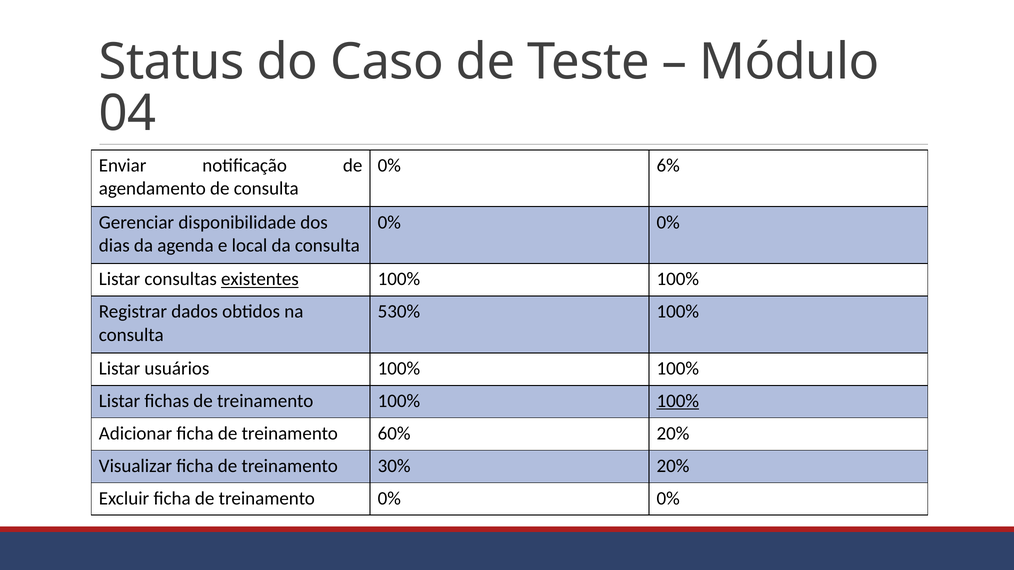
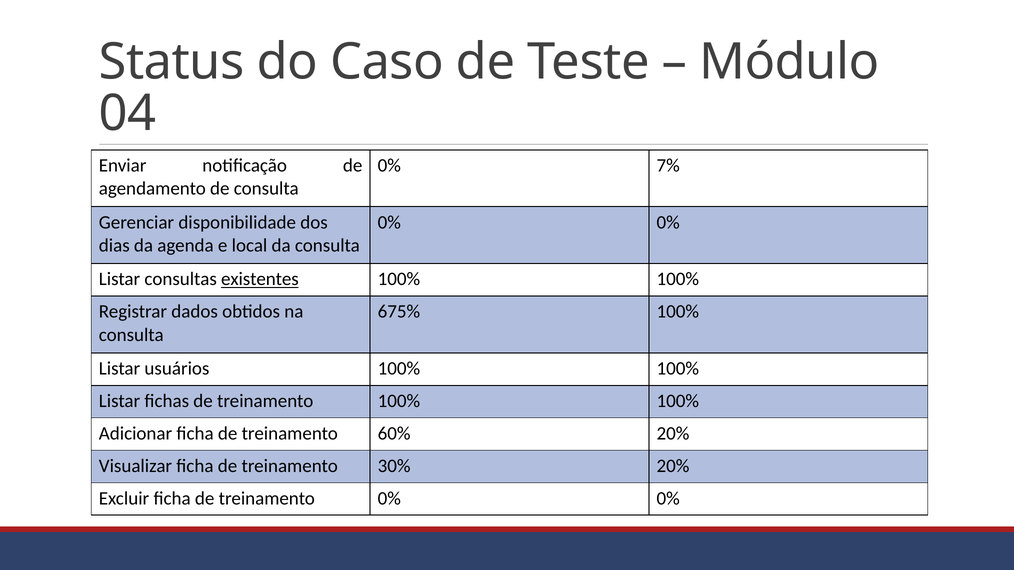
6%: 6% -> 7%
530%: 530% -> 675%
100% at (678, 401) underline: present -> none
